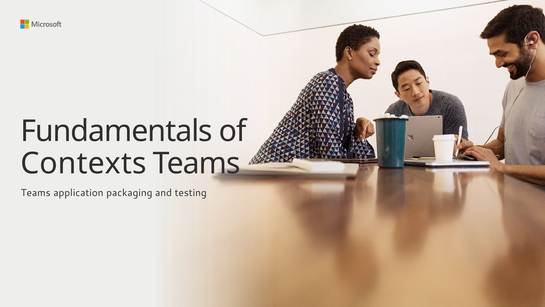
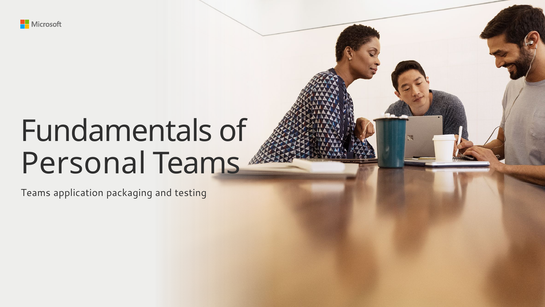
Contexts: Contexts -> Personal
